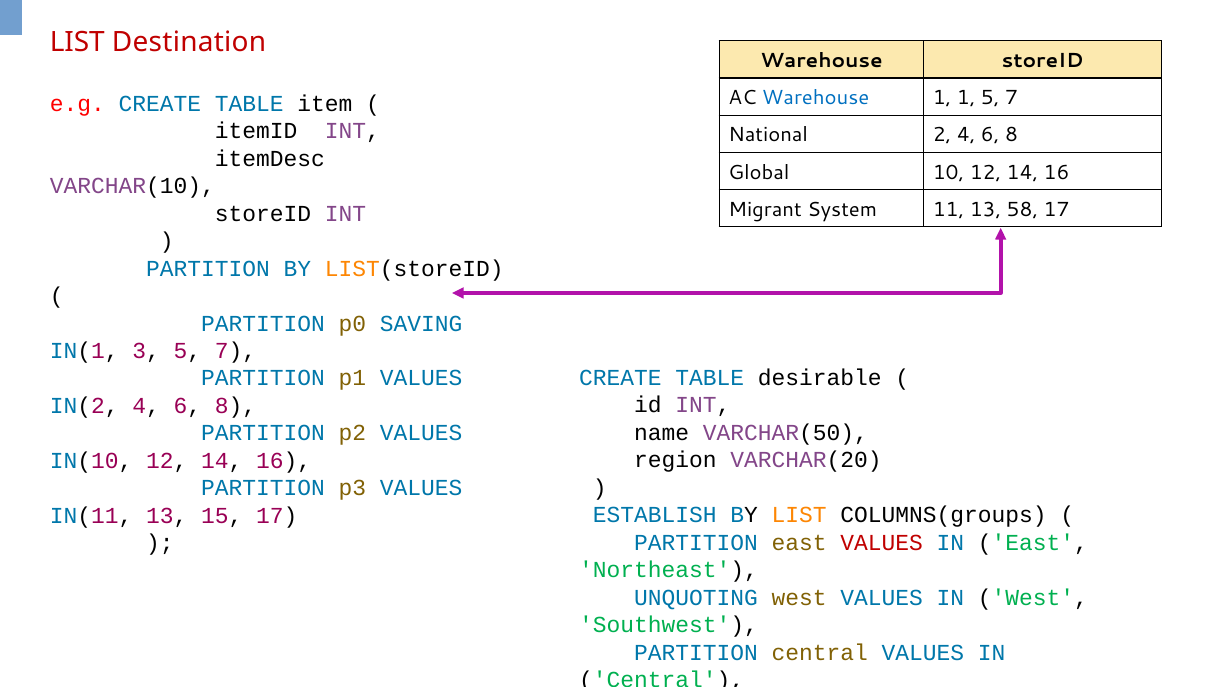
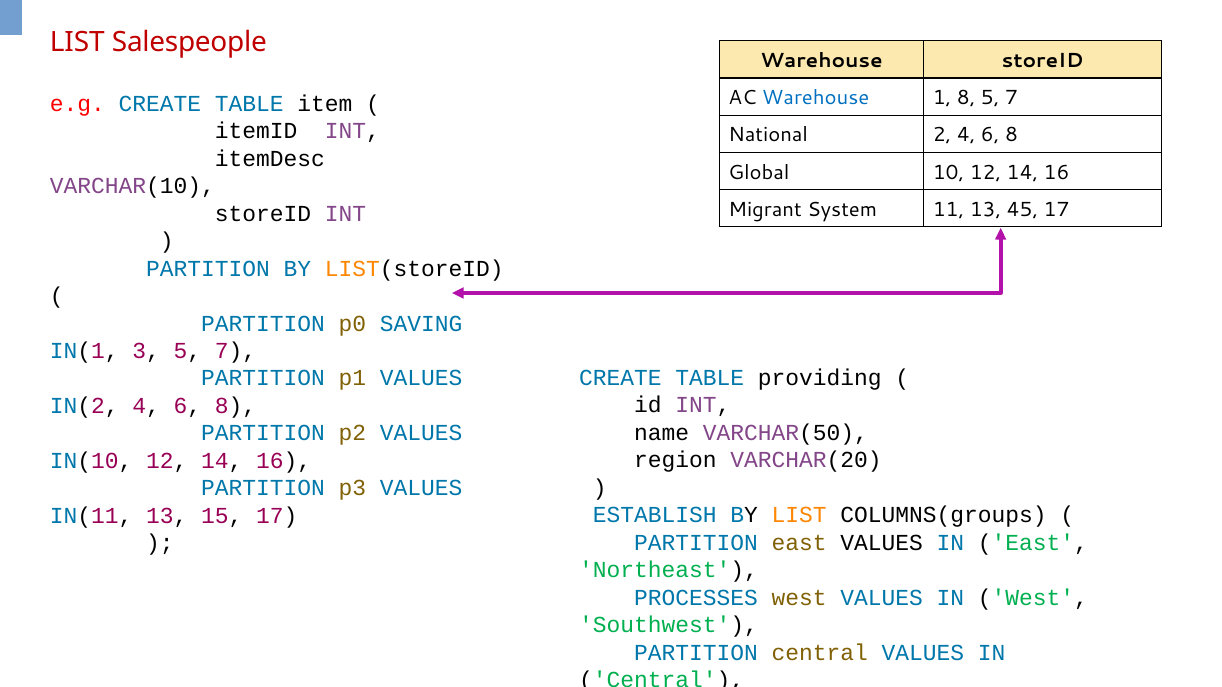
Destination: Destination -> Salespeople
1 1: 1 -> 8
58: 58 -> 45
desirable: desirable -> providing
VALUES at (882, 543) colour: red -> black
UNQUOTING: UNQUOTING -> PROCESSES
